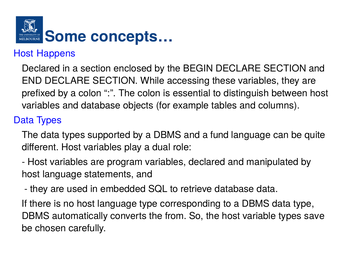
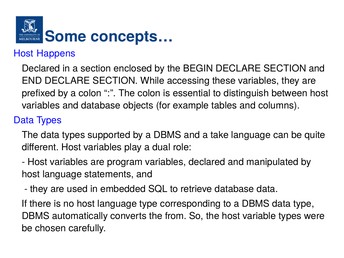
fund: fund -> take
save: save -> were
